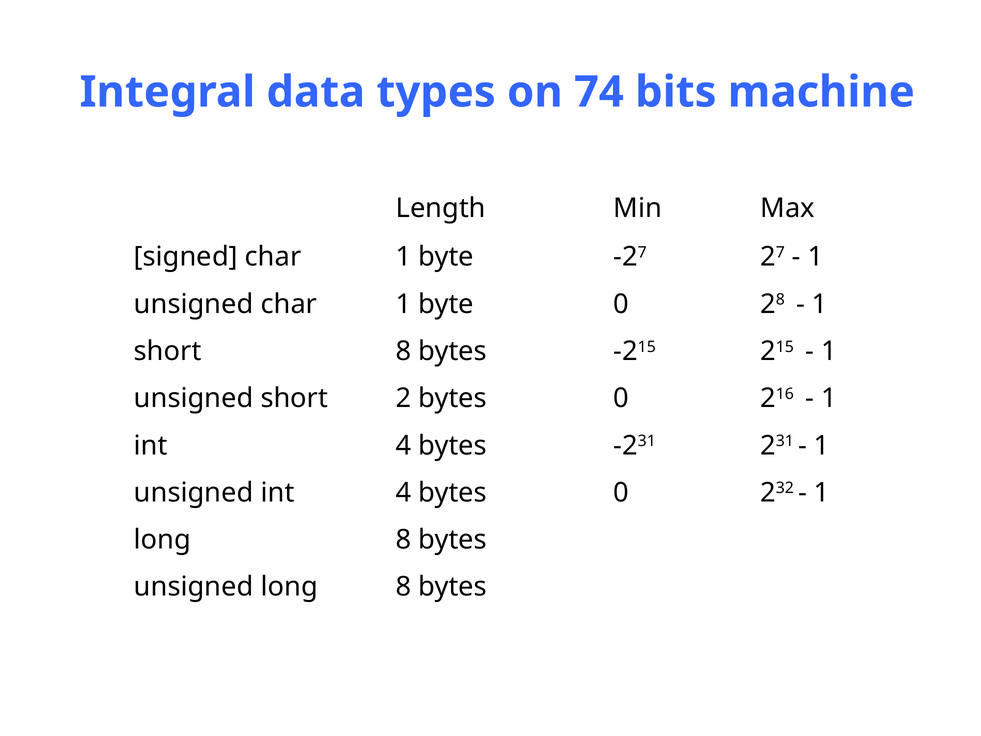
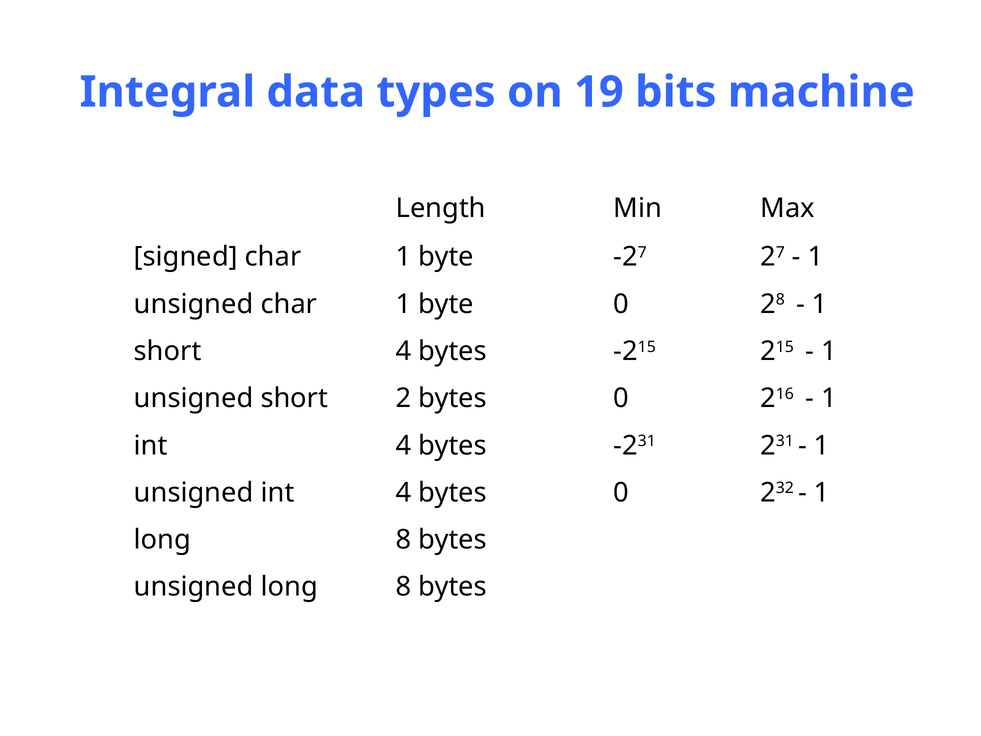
74: 74 -> 19
short 8: 8 -> 4
